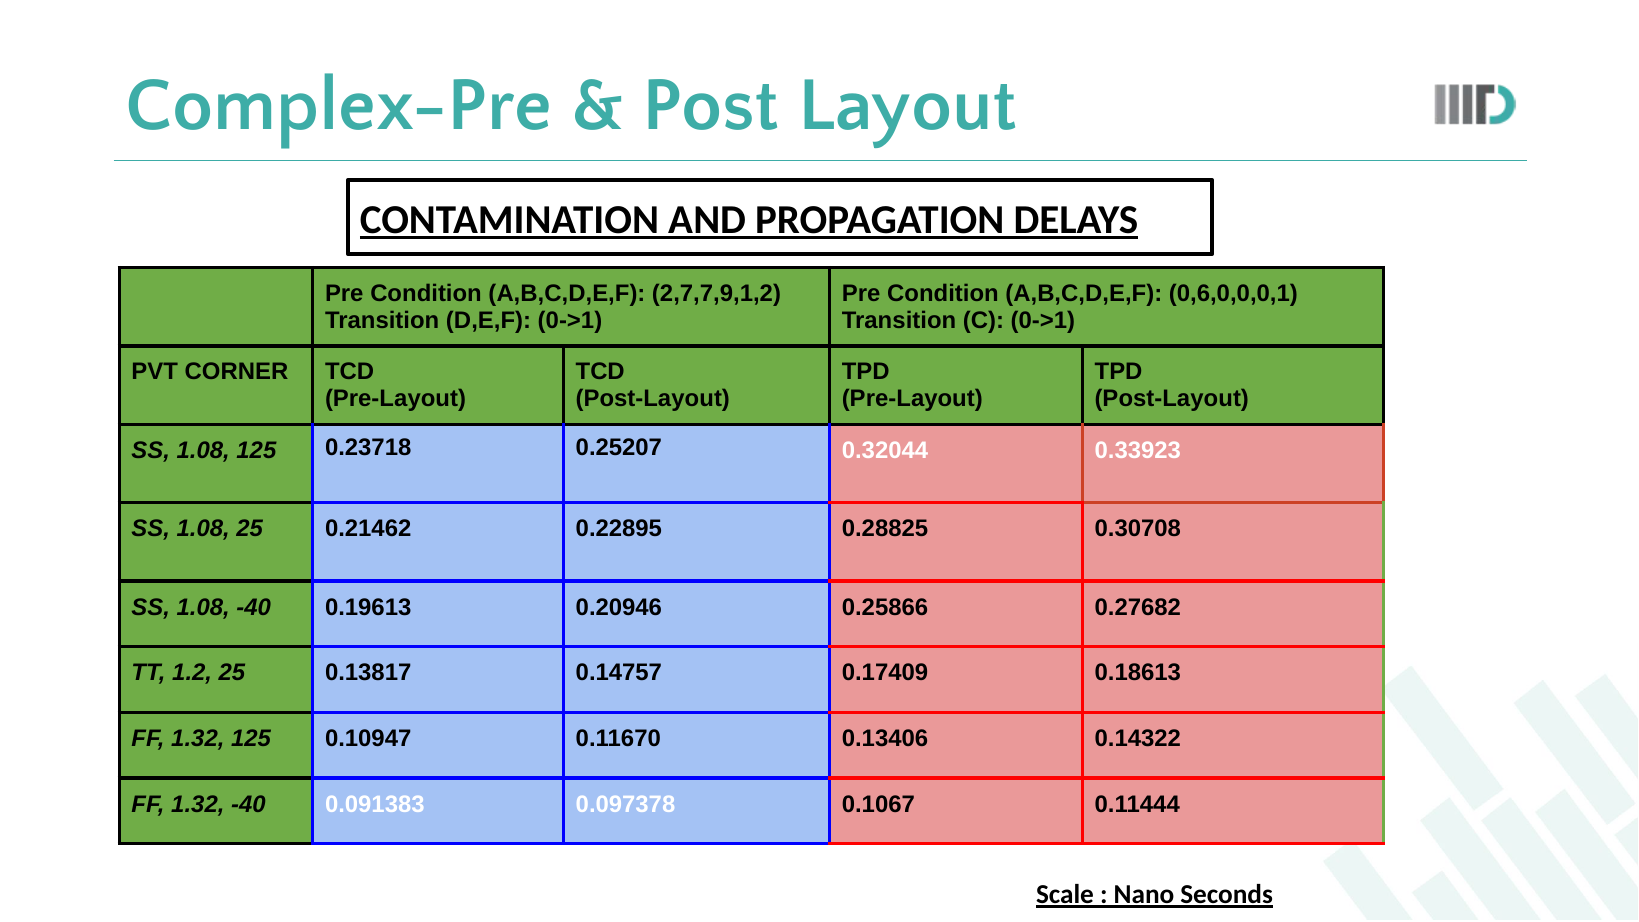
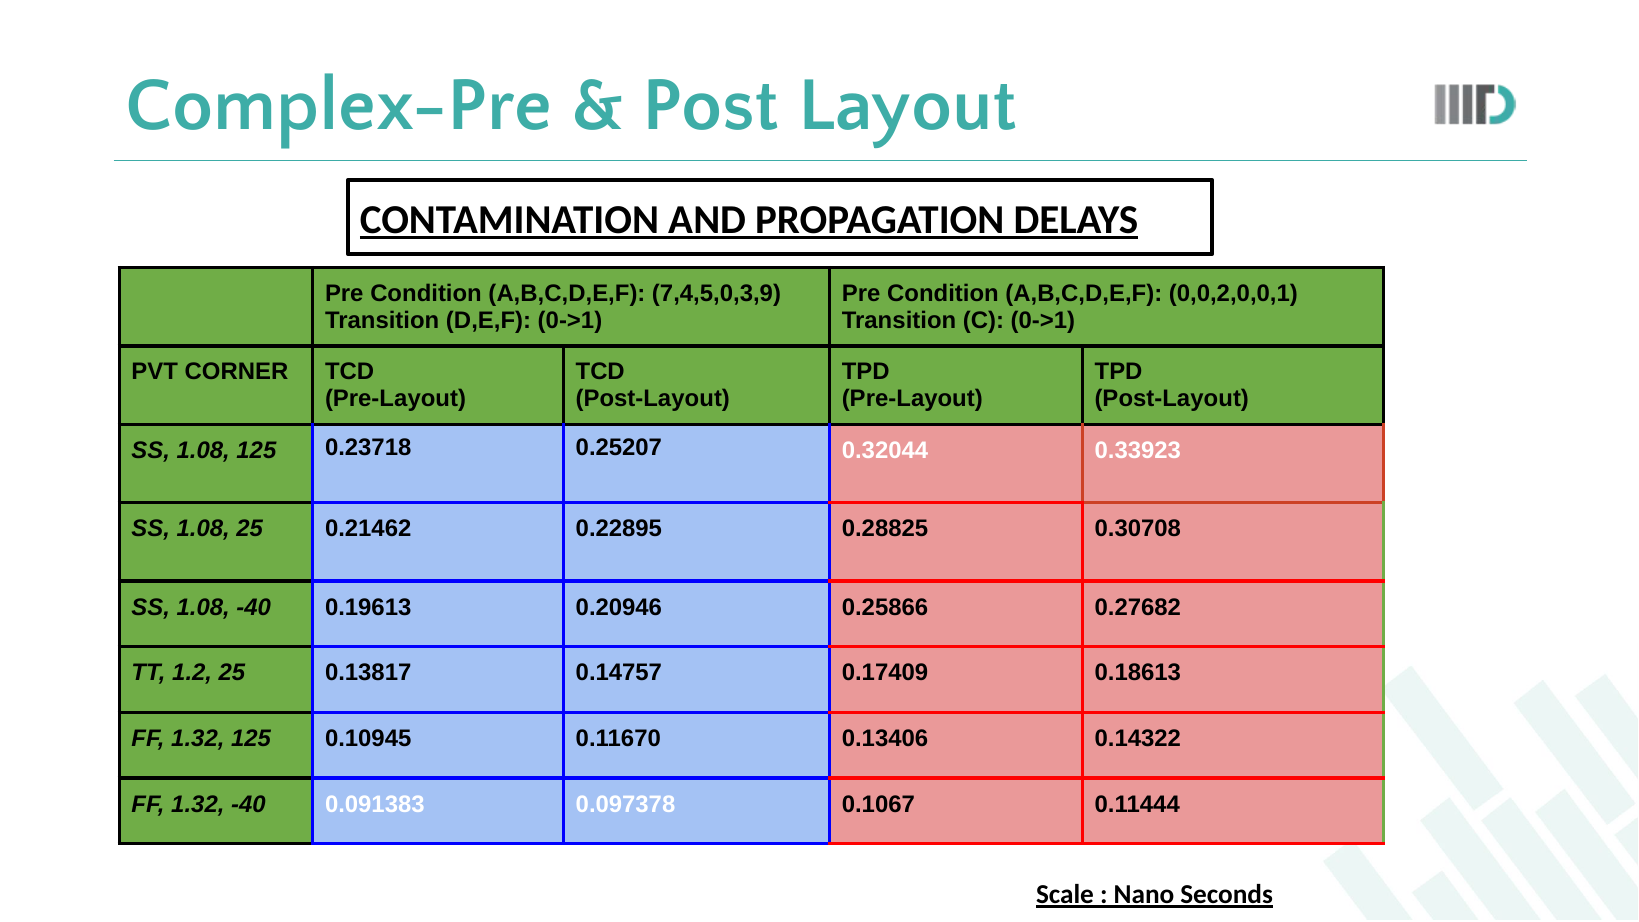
2,7,7,9,1,2: 2,7,7,9,1,2 -> 7,4,5,0,3,9
0,6,0,0,0,1: 0,6,0,0,0,1 -> 0,0,2,0,0,1
0.10947: 0.10947 -> 0.10945
